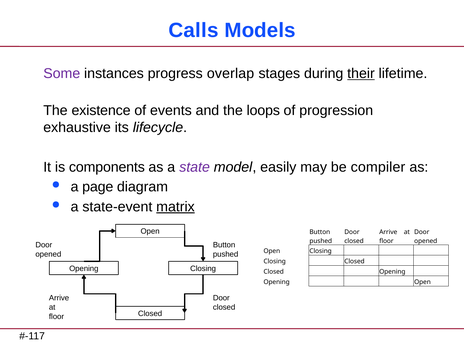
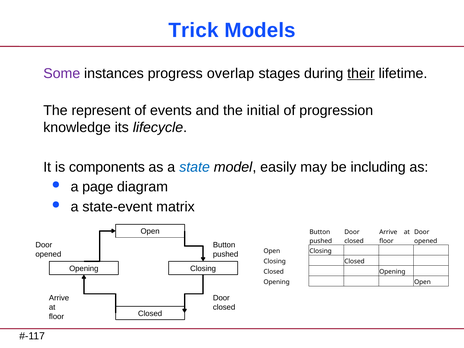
Calls: Calls -> Trick
existence: existence -> represent
loops: loops -> initial
exhaustive: exhaustive -> knowledge
state colour: purple -> blue
compiler: compiler -> including
matrix underline: present -> none
